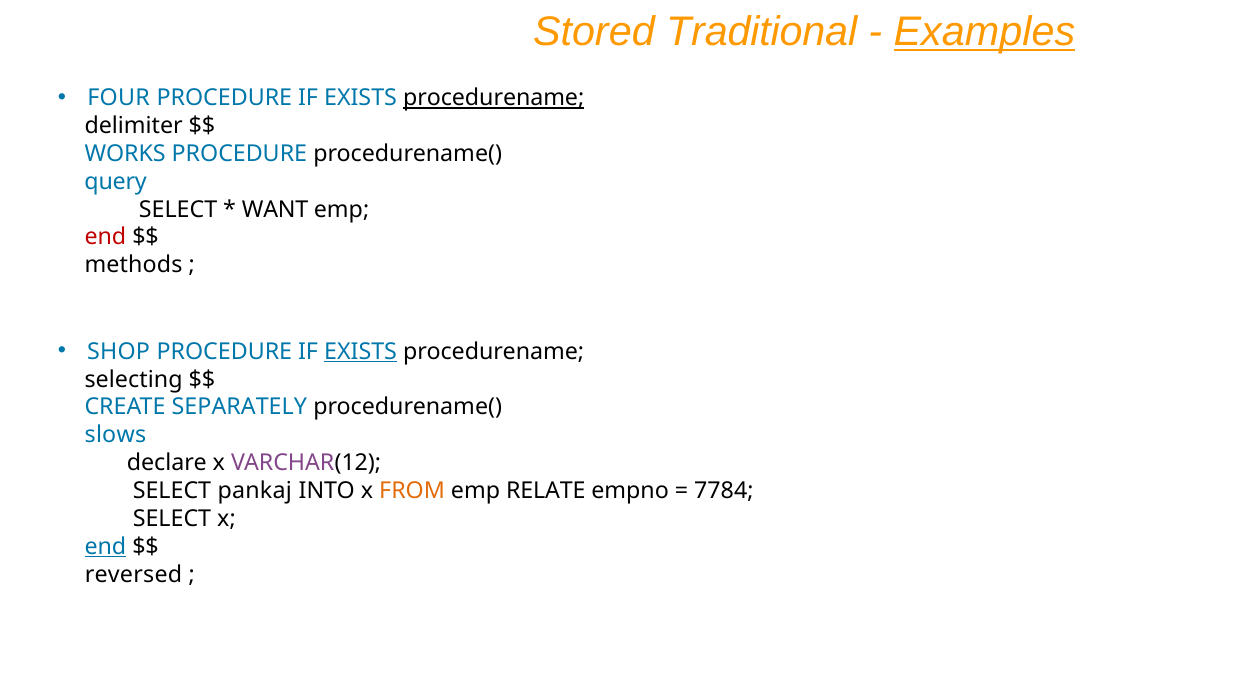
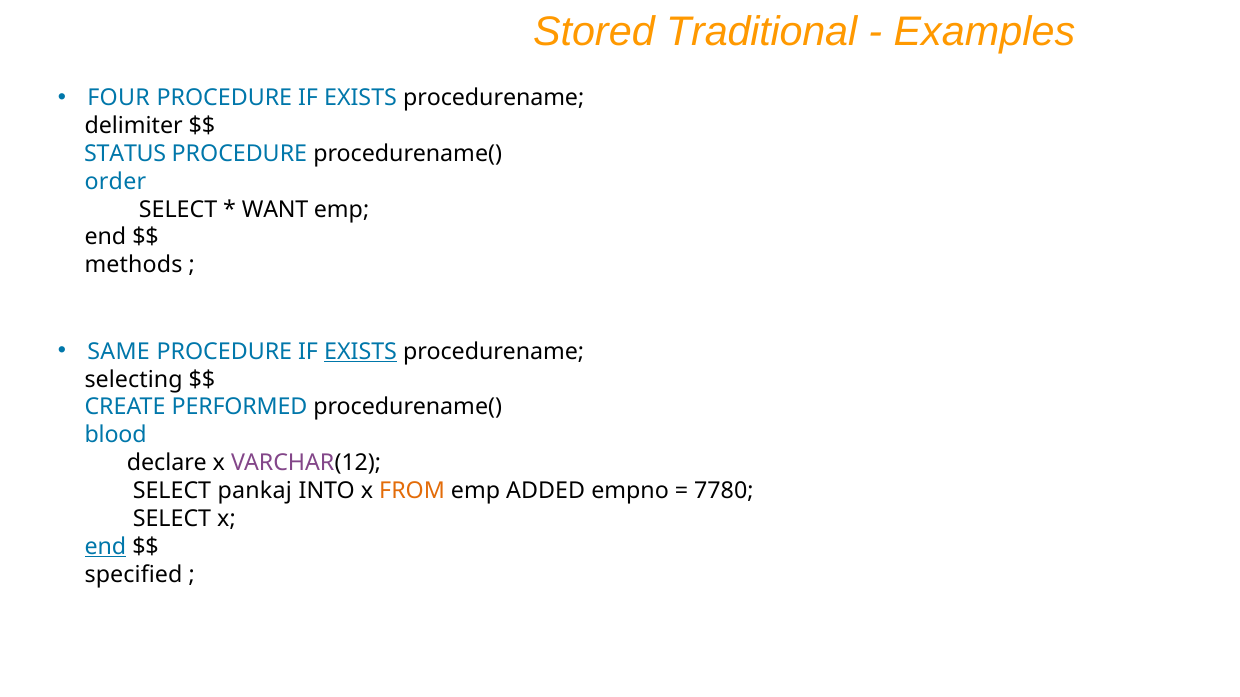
Examples underline: present -> none
procedurename at (494, 98) underline: present -> none
WORKS: WORKS -> STATUS
query: query -> order
end at (105, 237) colour: red -> black
SHOP: SHOP -> SAME
SEPARATELY: SEPARATELY -> PERFORMED
slows: slows -> blood
RELATE: RELATE -> ADDED
7784: 7784 -> 7780
reversed: reversed -> specified
